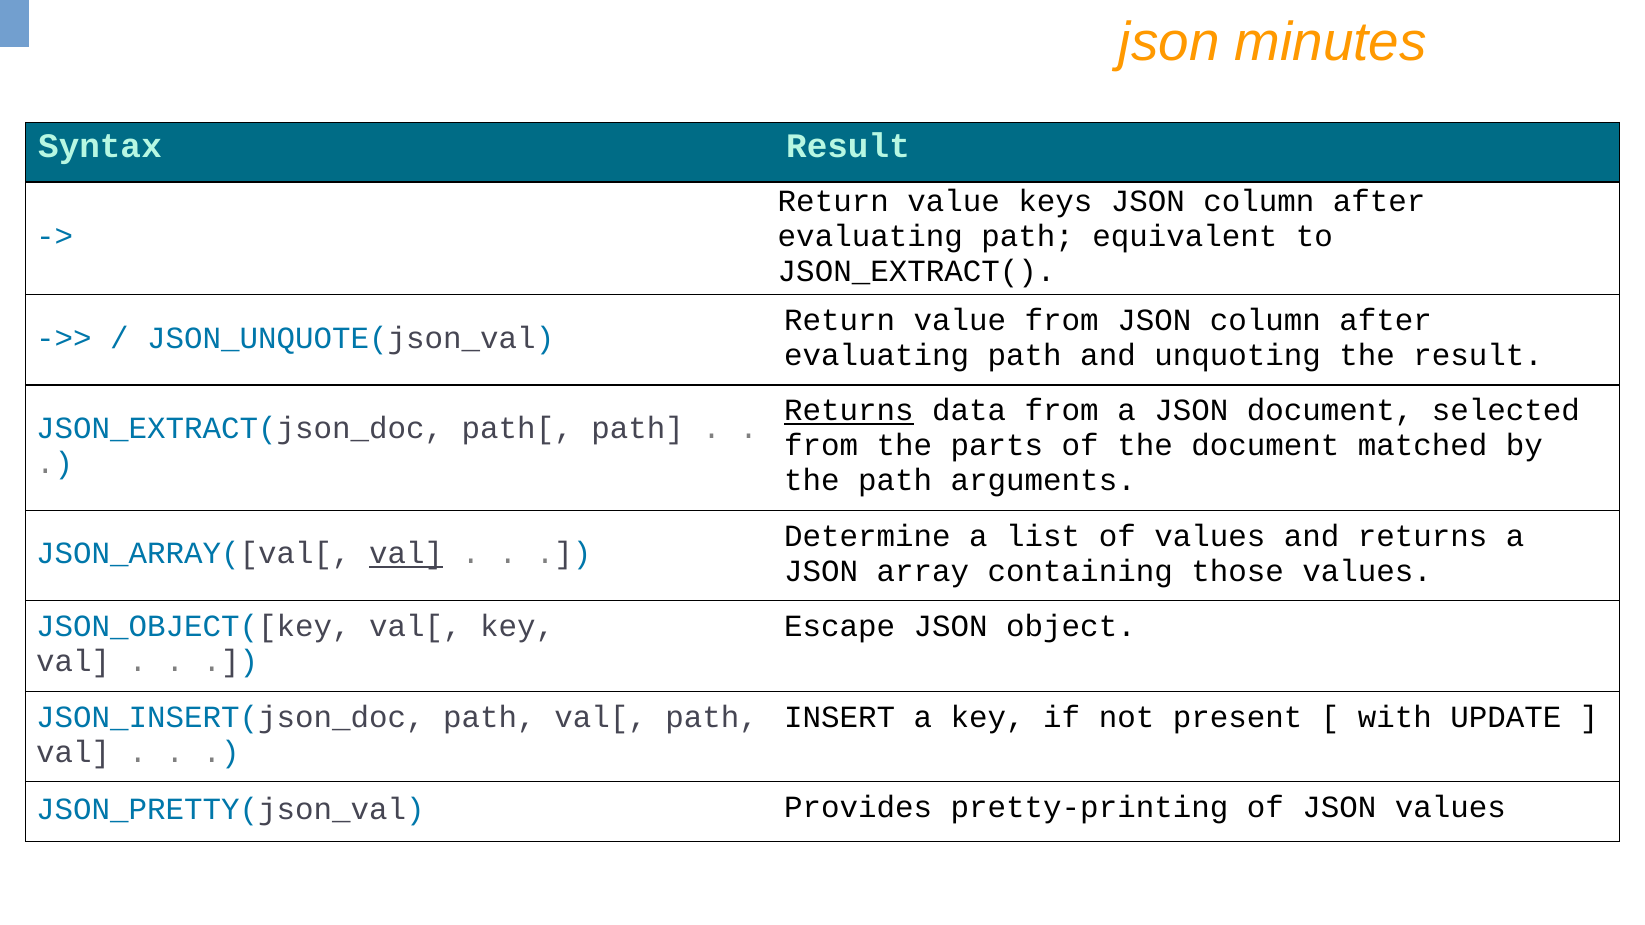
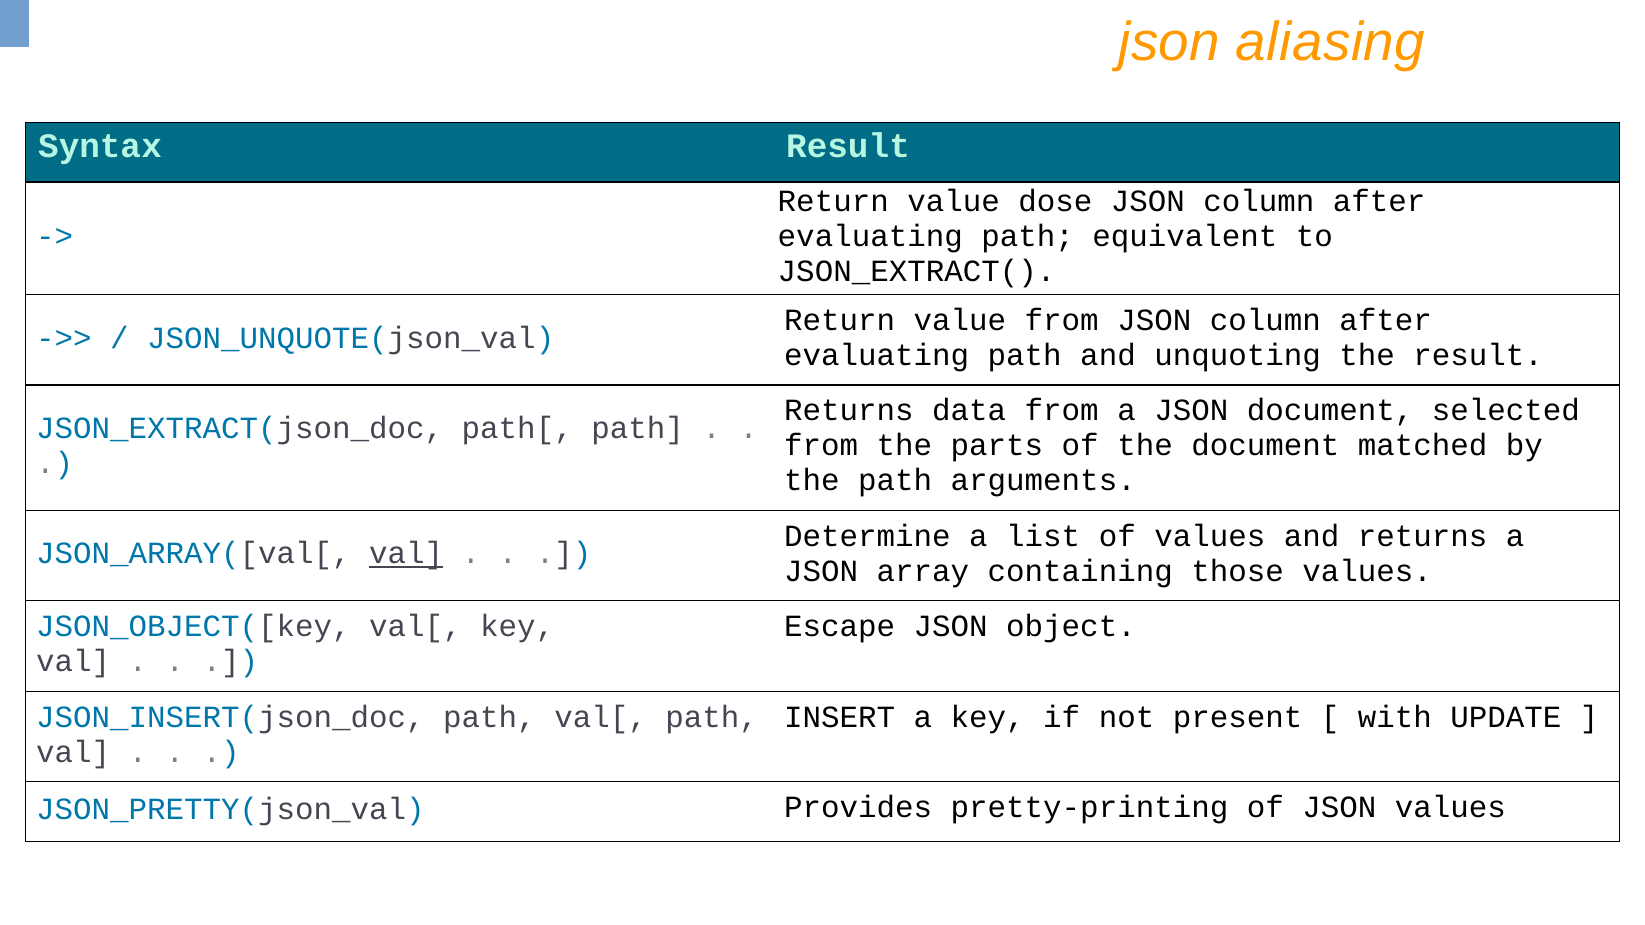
minutes: minutes -> aliasing
keys: keys -> dose
Returns at (849, 411) underline: present -> none
